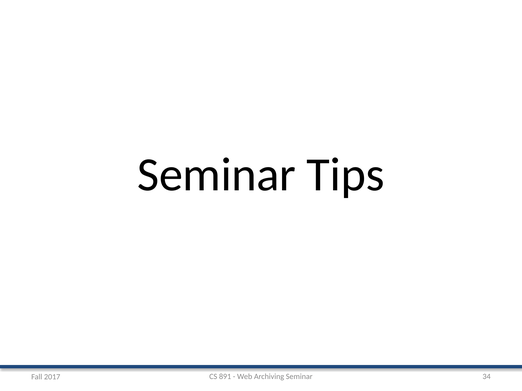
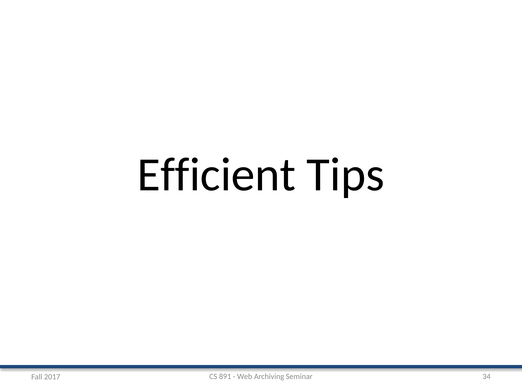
Seminar at (217, 175): Seminar -> Efficient
